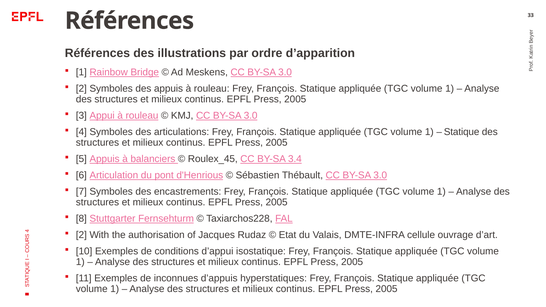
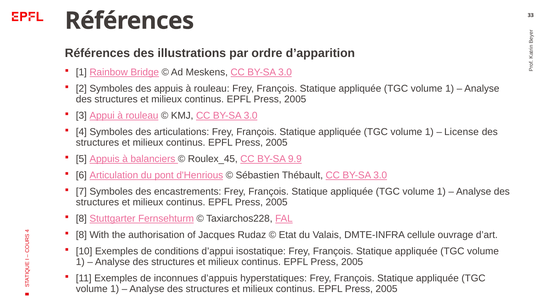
Statique at (462, 132): Statique -> License
3.4: 3.4 -> 9.9
2 at (81, 235): 2 -> 8
